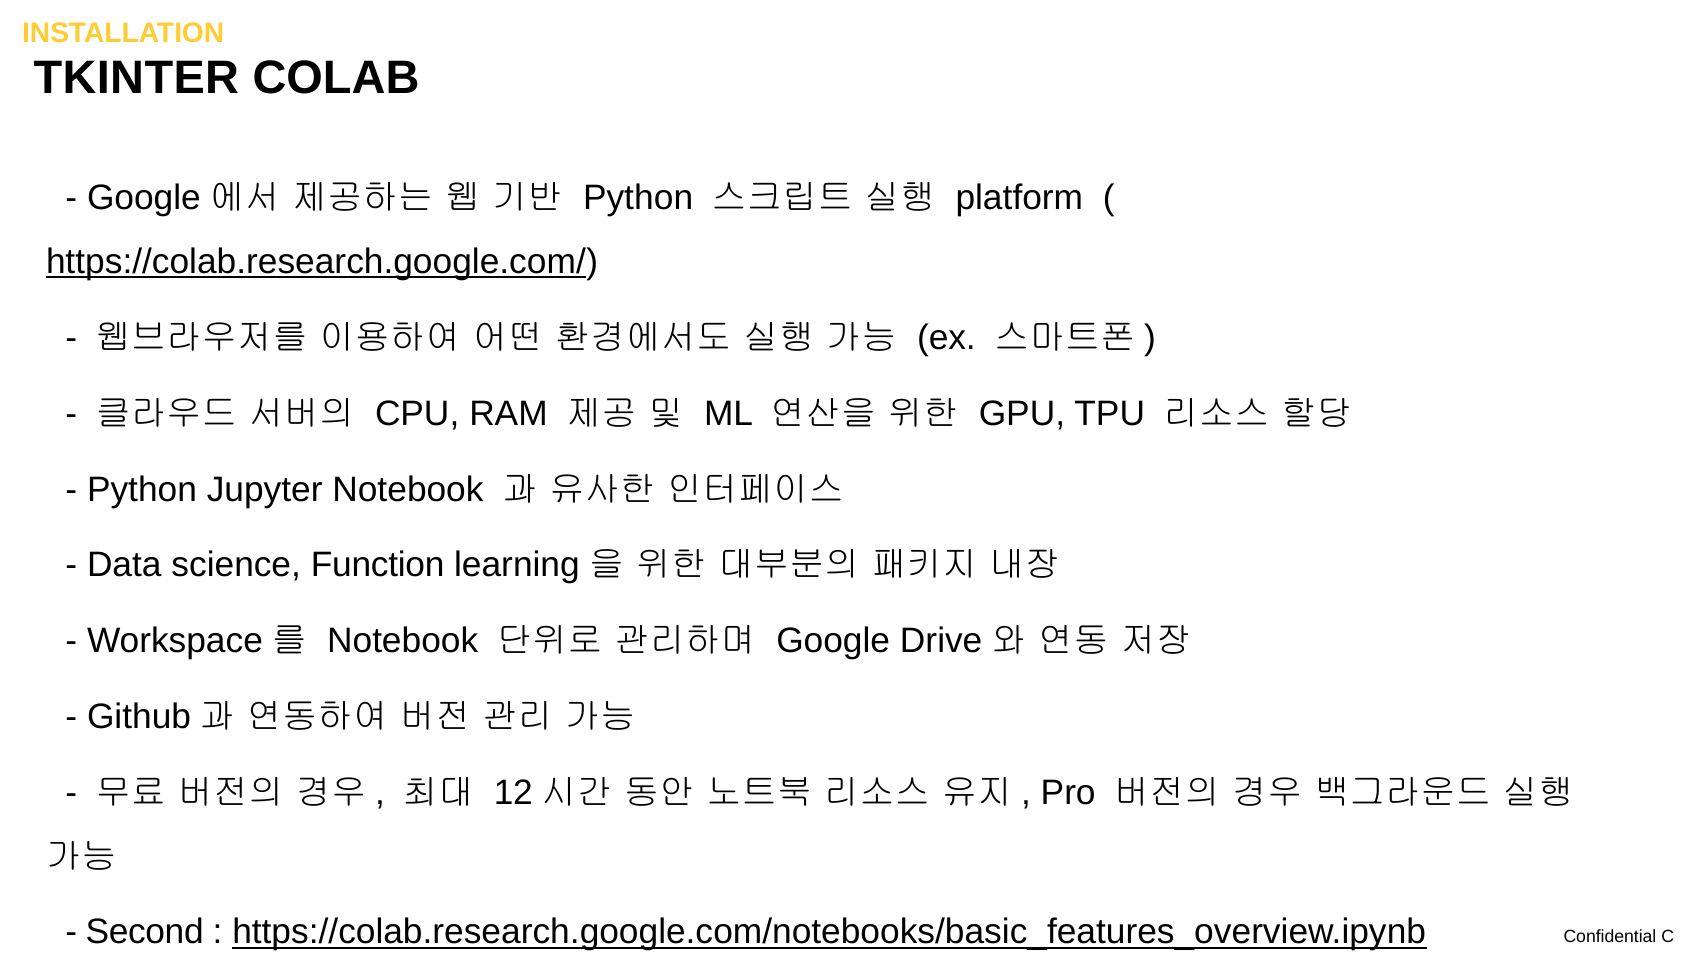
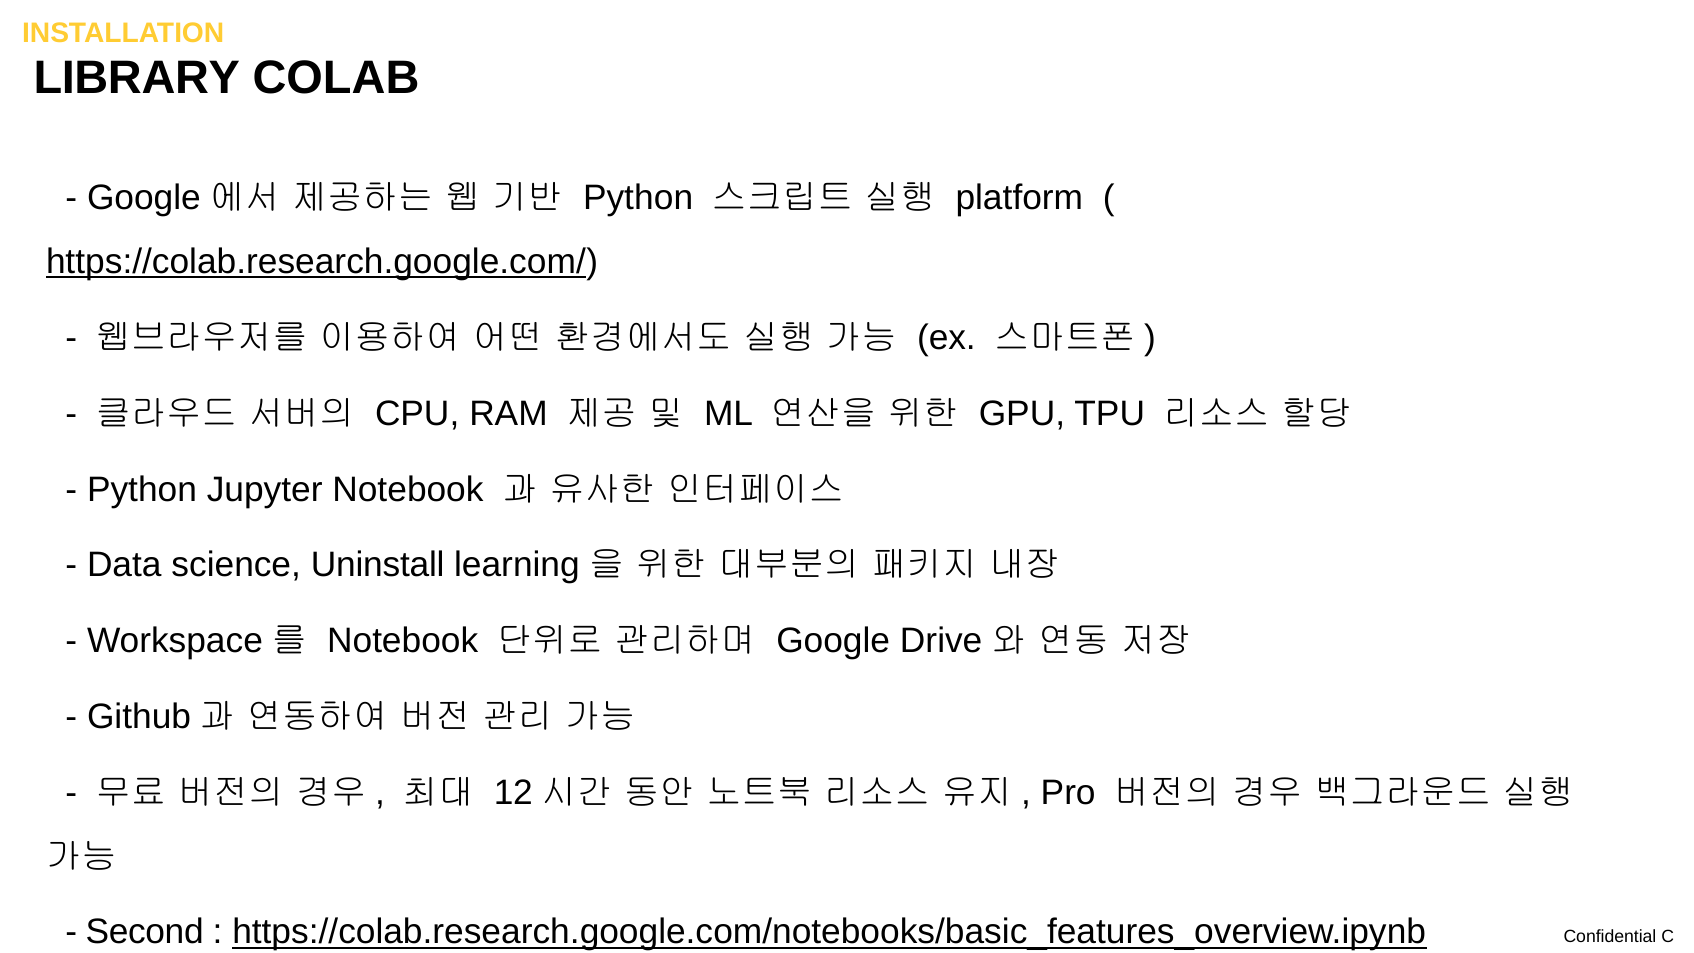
TKINTER: TKINTER -> LIBRARY
Function: Function -> Uninstall
